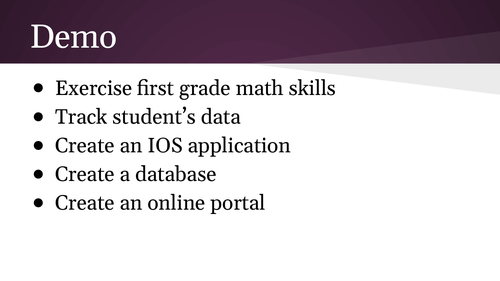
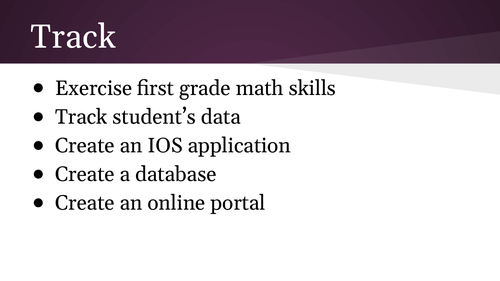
Demo at (74, 37): Demo -> Track
